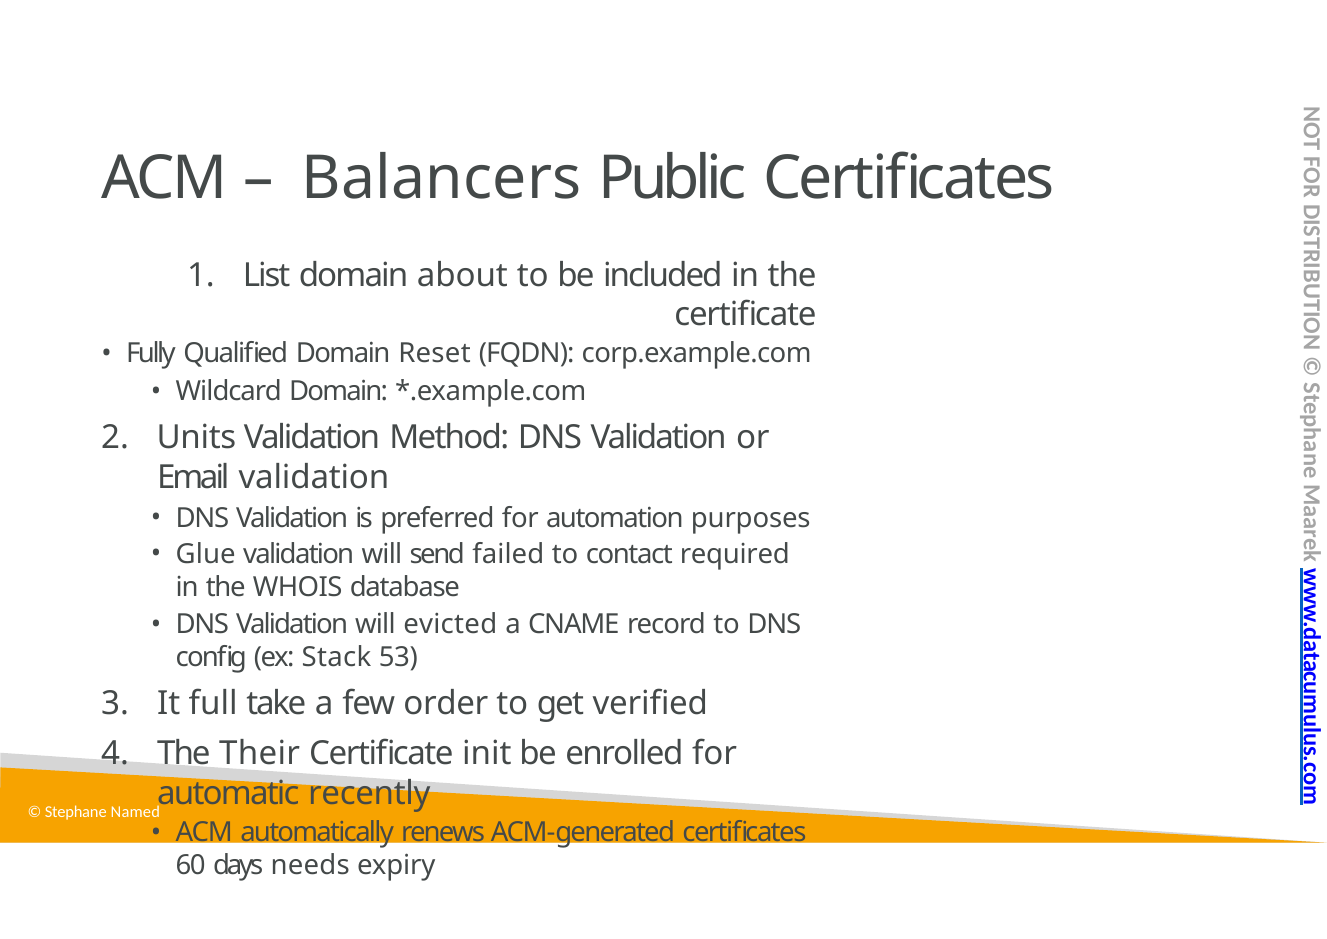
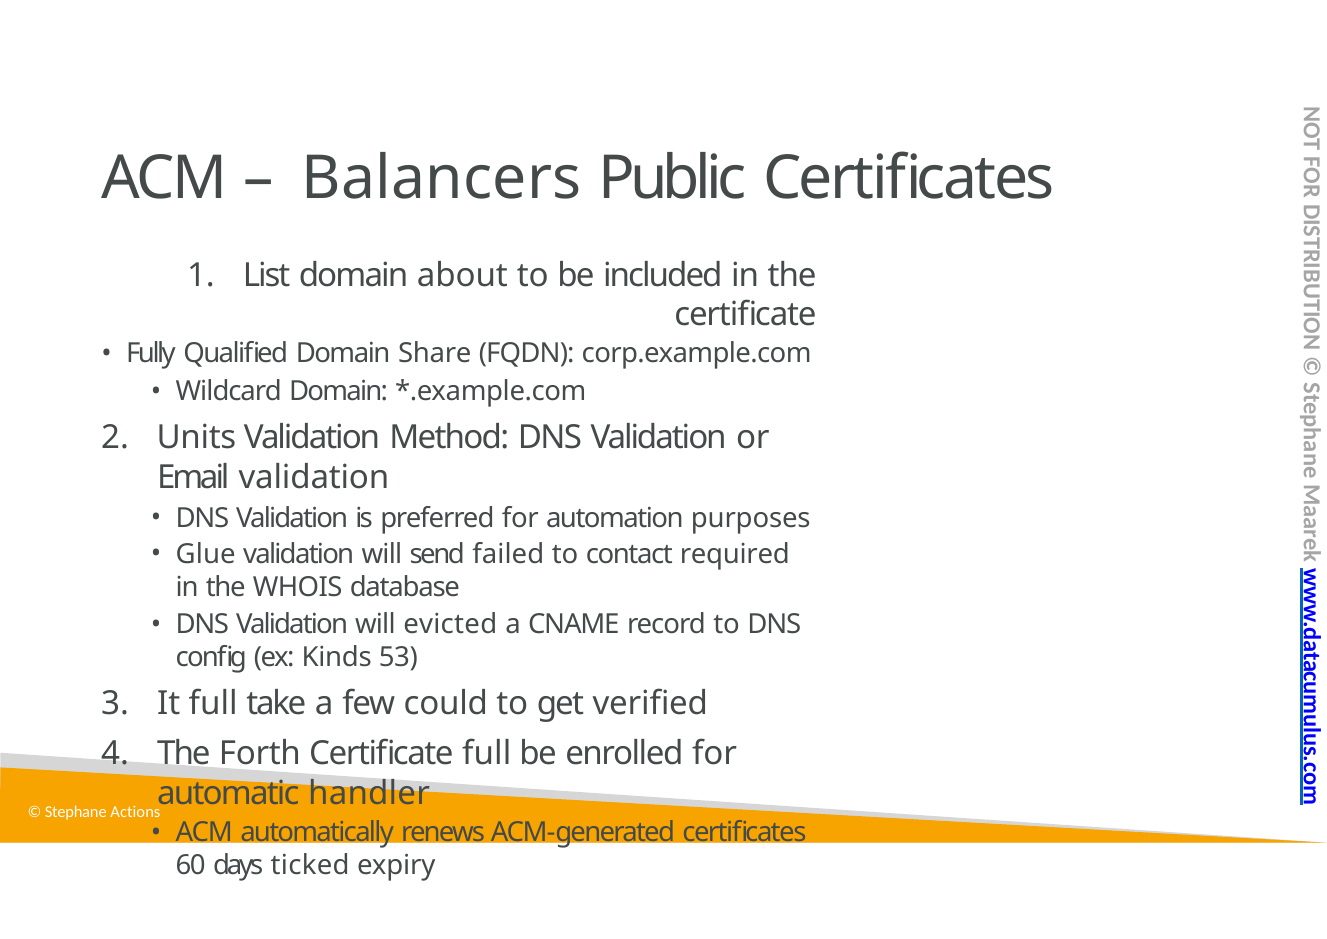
Reset: Reset -> Share
Stack: Stack -> Kinds
order: order -> could
Their: Their -> Forth
Certificate init: init -> full
recently: recently -> handler
Named: Named -> Actions
needs: needs -> ticked
